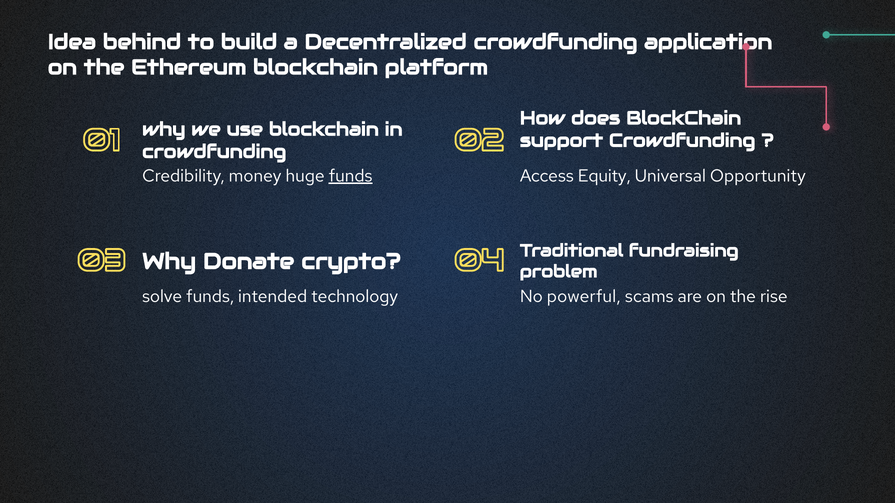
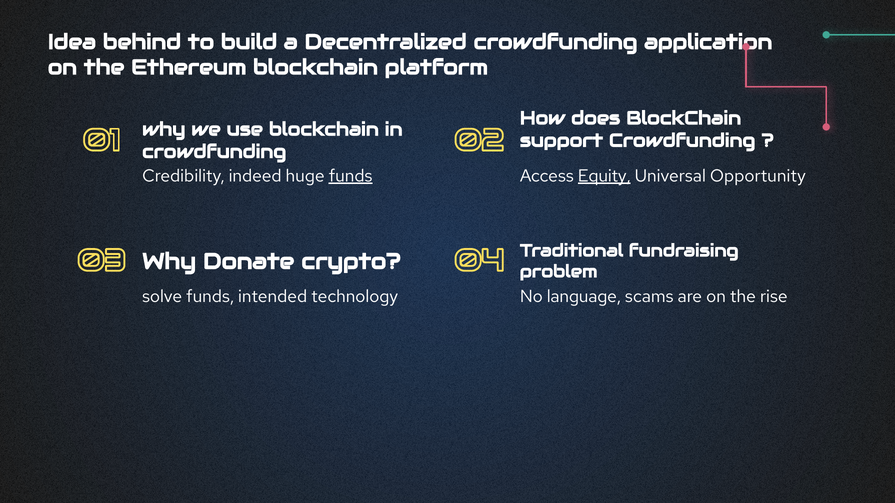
money: money -> indeed
Equity underline: none -> present
powerful: powerful -> language
